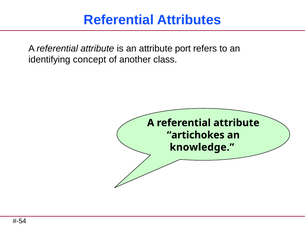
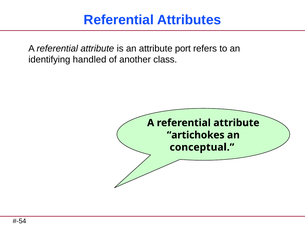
concept: concept -> handled
knowledge: knowledge -> conceptual
